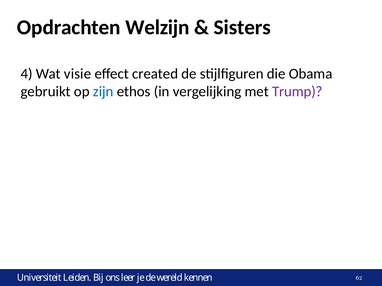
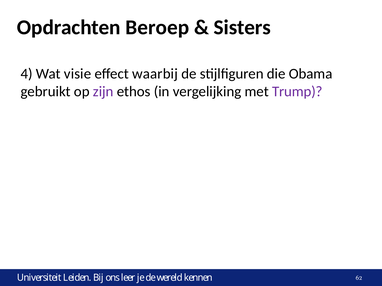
Welzijn: Welzijn -> Beroep
created: created -> waarbij
zijn colour: blue -> purple
